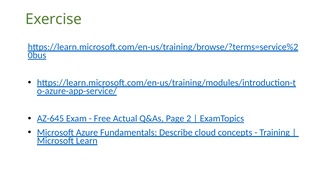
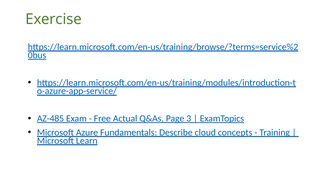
AZ-645: AZ-645 -> AZ-485
2: 2 -> 3
